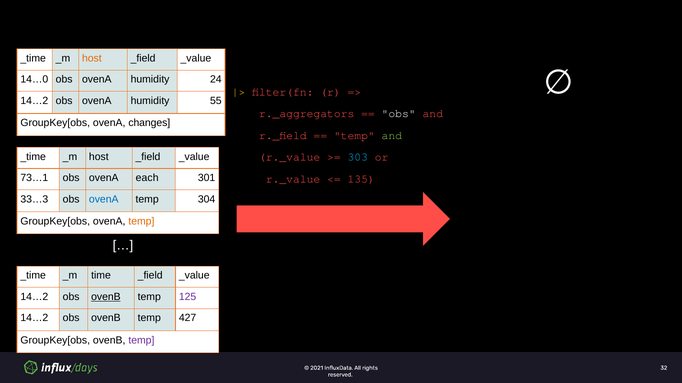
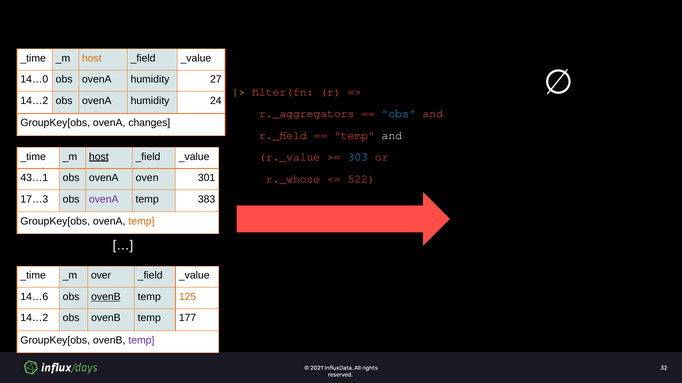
24: 24 -> 27
55: 55 -> 24
obs at (399, 114) colour: white -> light blue
and at (392, 136) colour: light green -> white
host at (99, 157) underline: none -> present
73…1: 73…1 -> 43…1
each: each -> oven
r._value at (293, 179): r._value -> r._whose
135: 135 -> 522
33…3: 33…3 -> 17…3
ovenA at (104, 199) colour: blue -> purple
304: 304 -> 383
time: time -> over
14…2 at (34, 297): 14…2 -> 14…6
125 colour: purple -> orange
427: 427 -> 177
